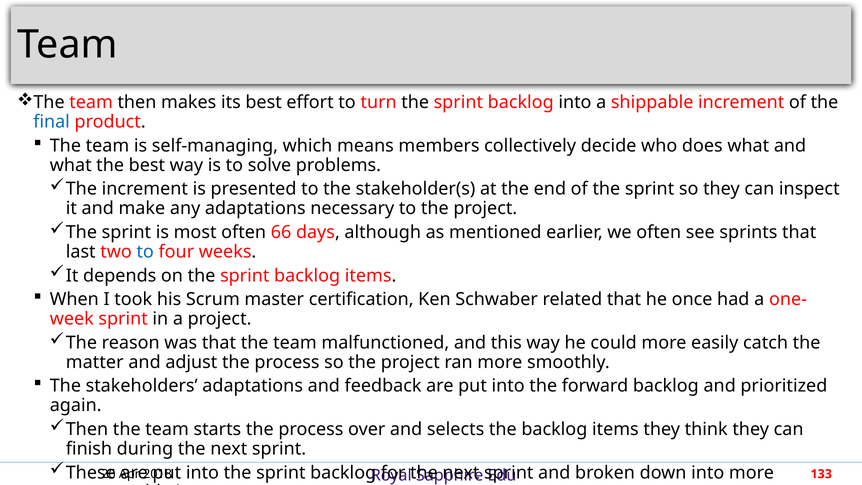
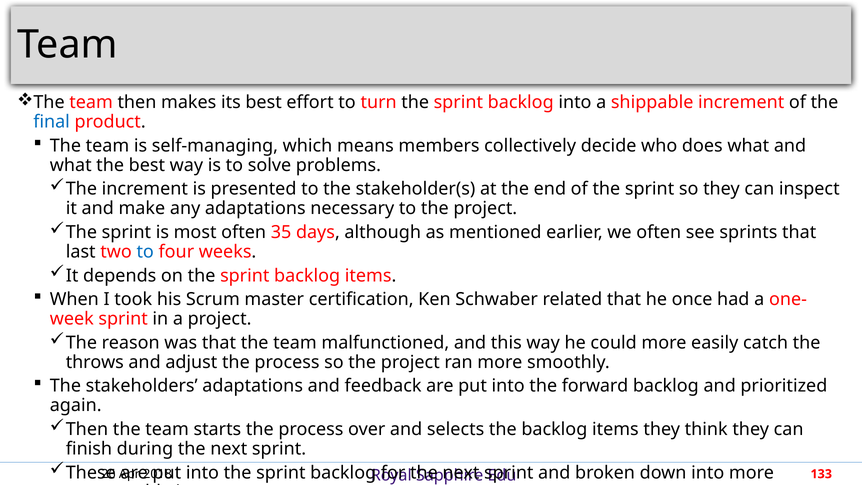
66: 66 -> 35
matter: matter -> throws
